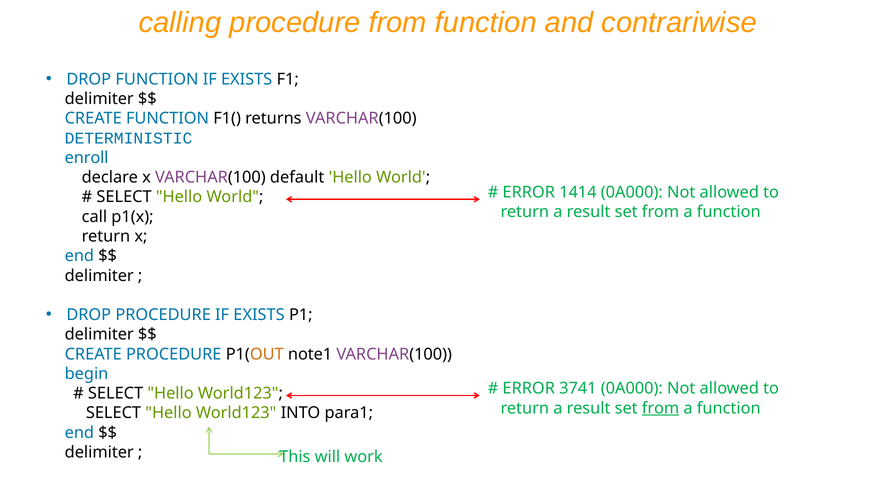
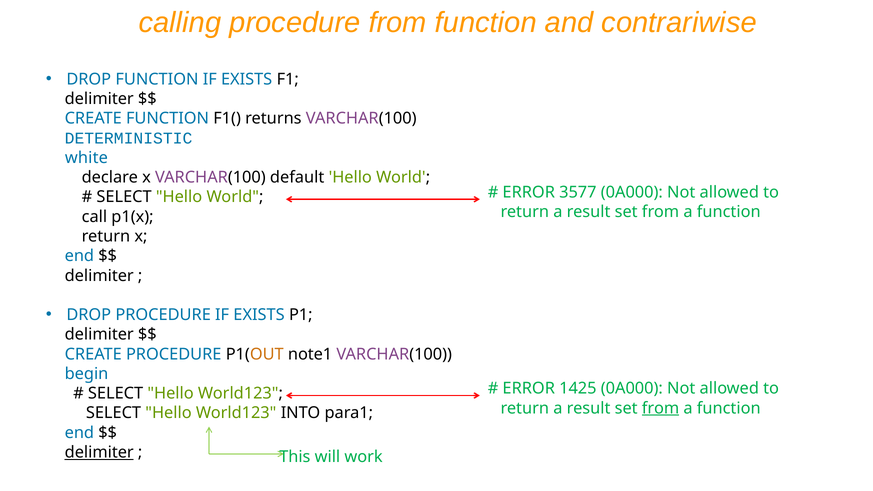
enroll: enroll -> white
1414: 1414 -> 3577
3741: 3741 -> 1425
delimiter at (99, 452) underline: none -> present
